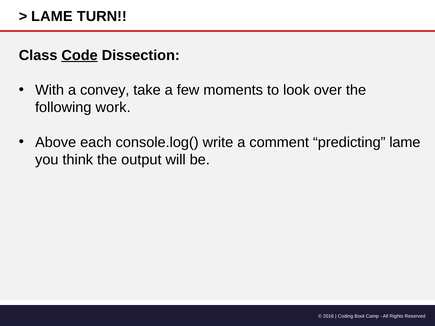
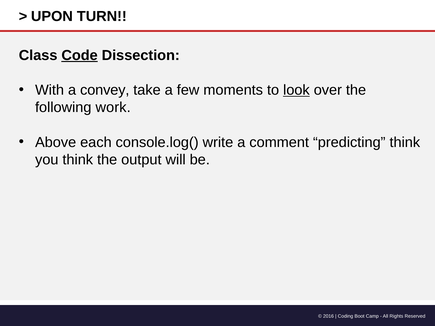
LAME at (52, 17): LAME -> UPON
look underline: none -> present
predicting lame: lame -> think
